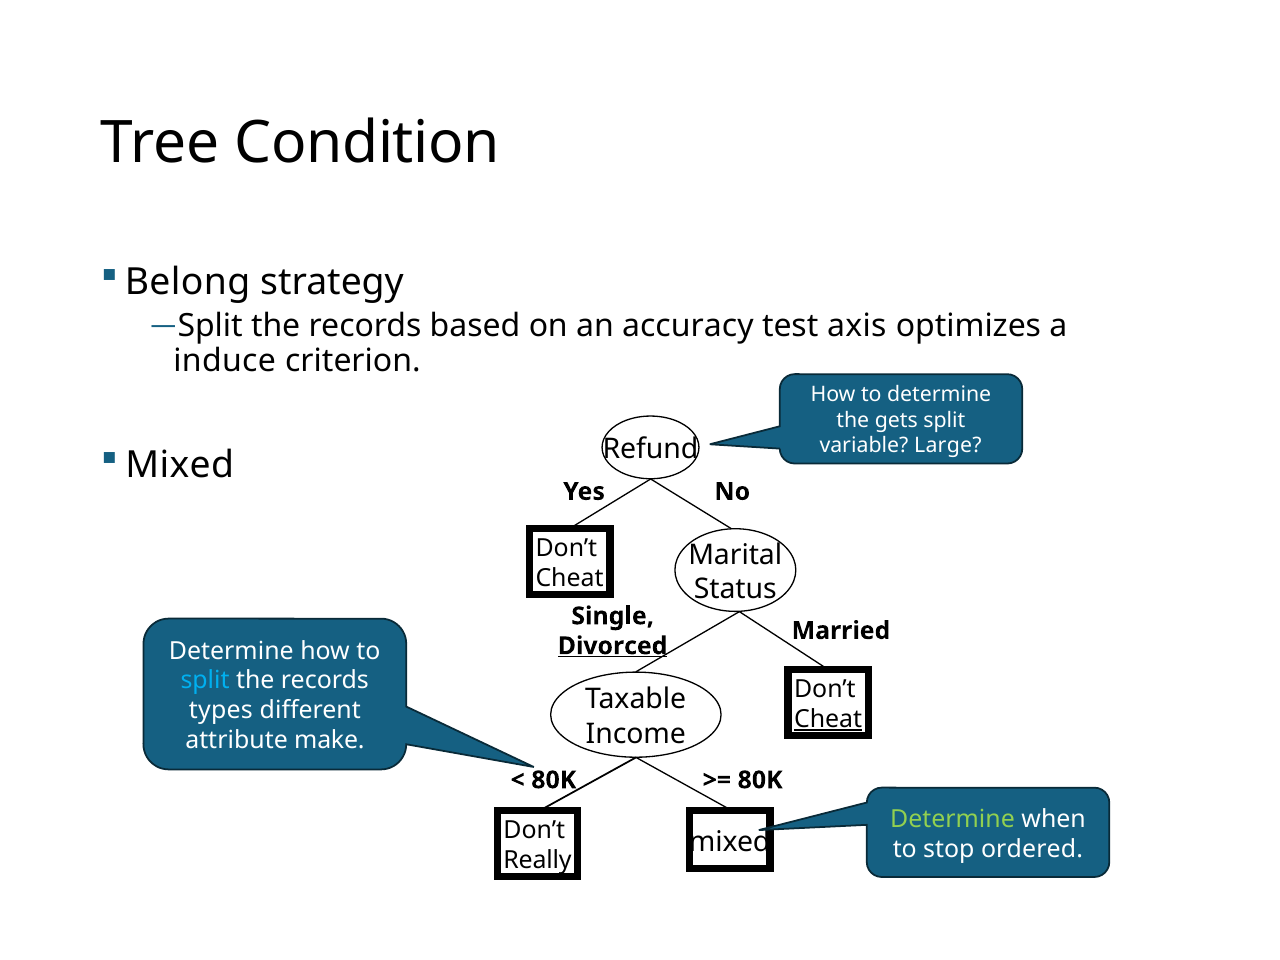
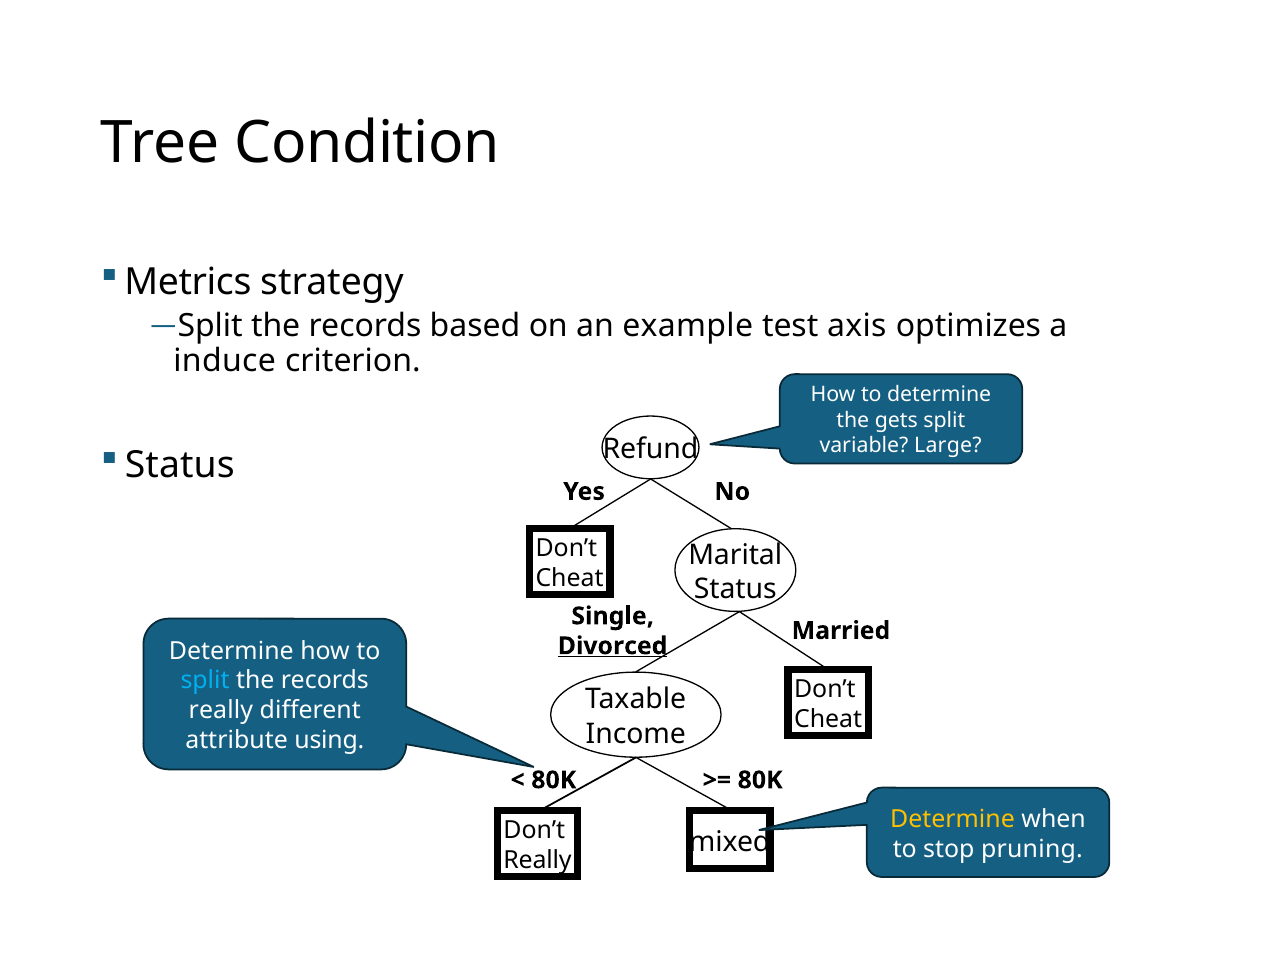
Belong: Belong -> Metrics
accuracy: accuracy -> example
Mixed at (180, 465): Mixed -> Status
types at (221, 711): types -> really
Cheat at (828, 719) underline: present -> none
make: make -> using
Determine at (952, 819) colour: light green -> yellow
ordered: ordered -> pruning
